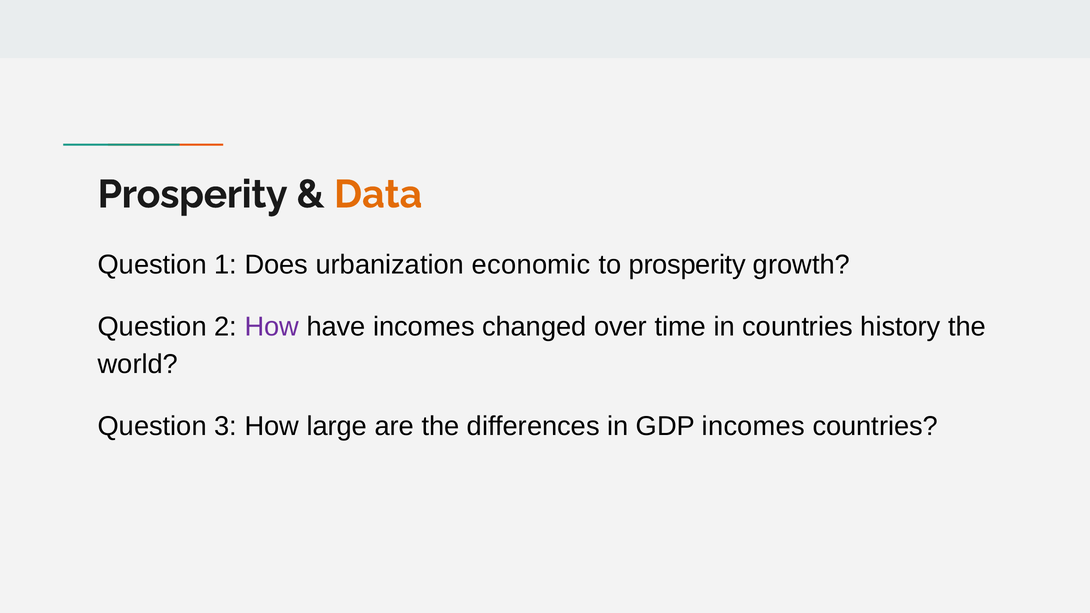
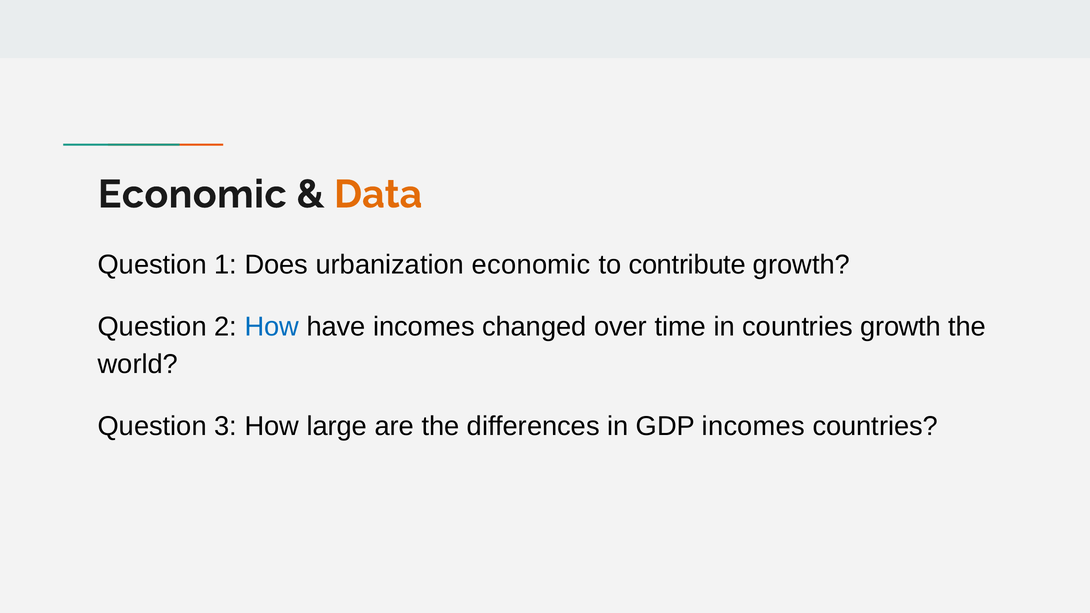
Prosperity at (193, 194): Prosperity -> Economic
to prosperity: prosperity -> contribute
How at (272, 327) colour: purple -> blue
countries history: history -> growth
